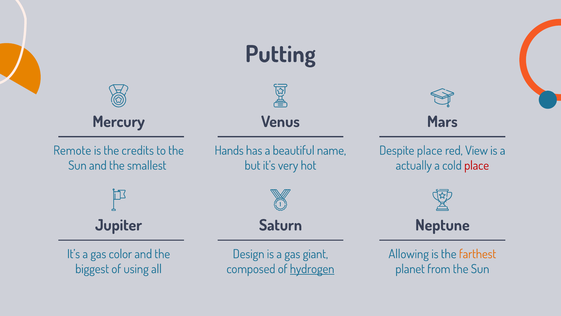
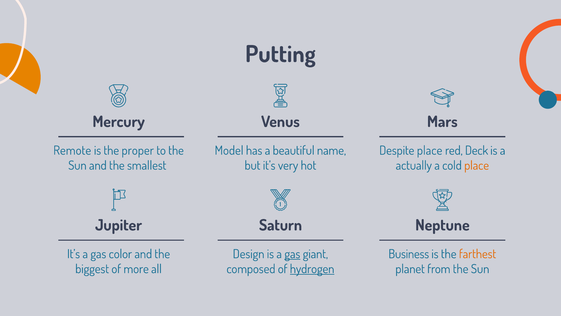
credits: credits -> proper
Hands: Hands -> Model
View: View -> Deck
place at (477, 165) colour: red -> orange
gas at (292, 254) underline: none -> present
Allowing: Allowing -> Business
using: using -> more
